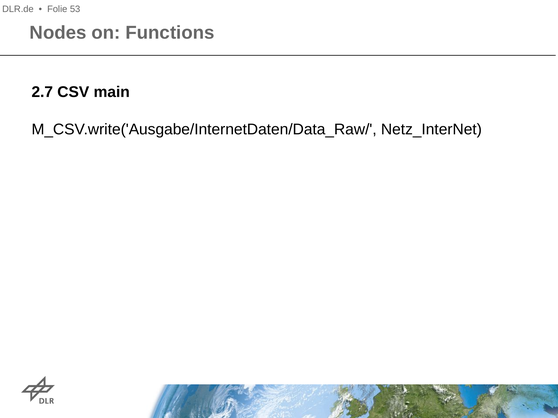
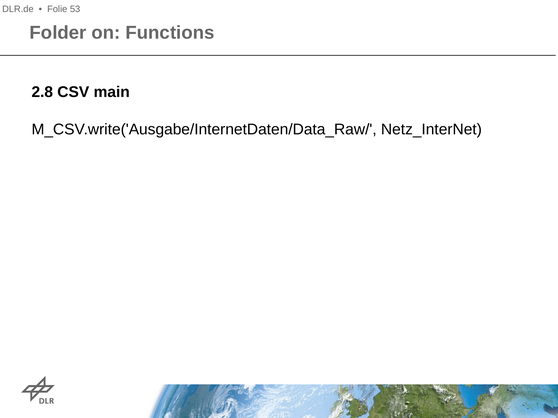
Nodes: Nodes -> Folder
2.7: 2.7 -> 2.8
